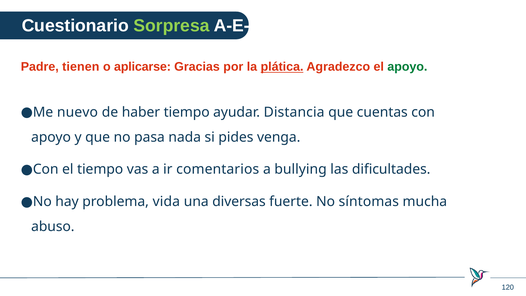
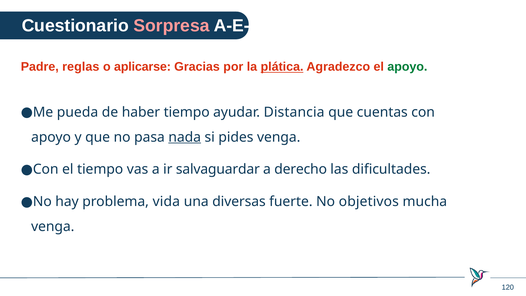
Sorpresa colour: light green -> pink
tienen: tienen -> reglas
nuevo: nuevo -> pueda
nada underline: none -> present
comentarios: comentarios -> salvaguardar
bullying: bullying -> derecho
síntomas: síntomas -> objetivos
abuso at (53, 227): abuso -> venga
